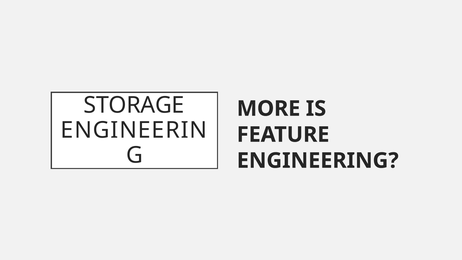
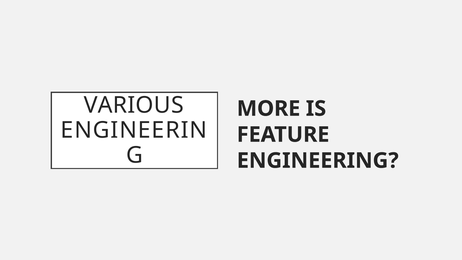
STORAGE: STORAGE -> VARIOUS
